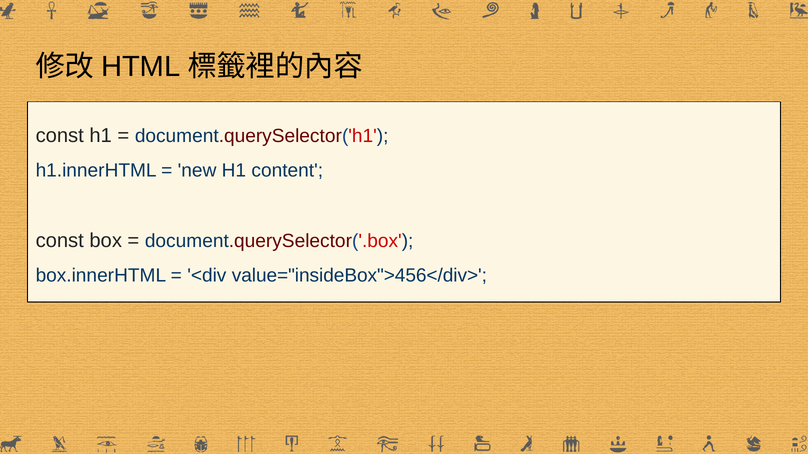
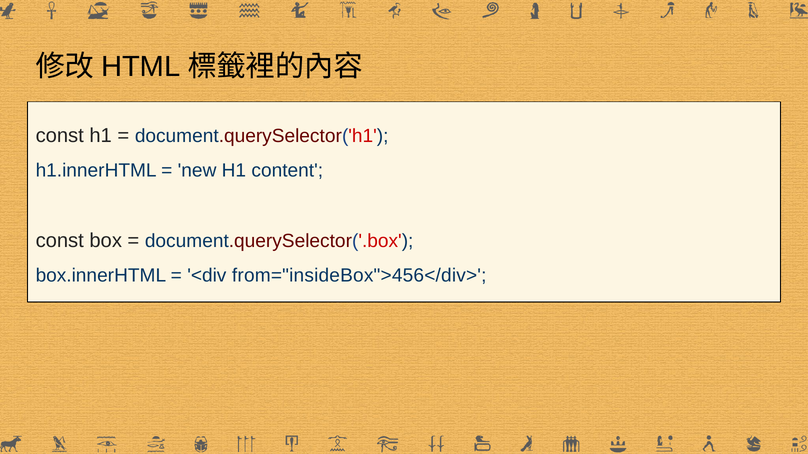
value="insideBox">456</div>: value="insideBox">456</div> -> from="insideBox">456</div>
